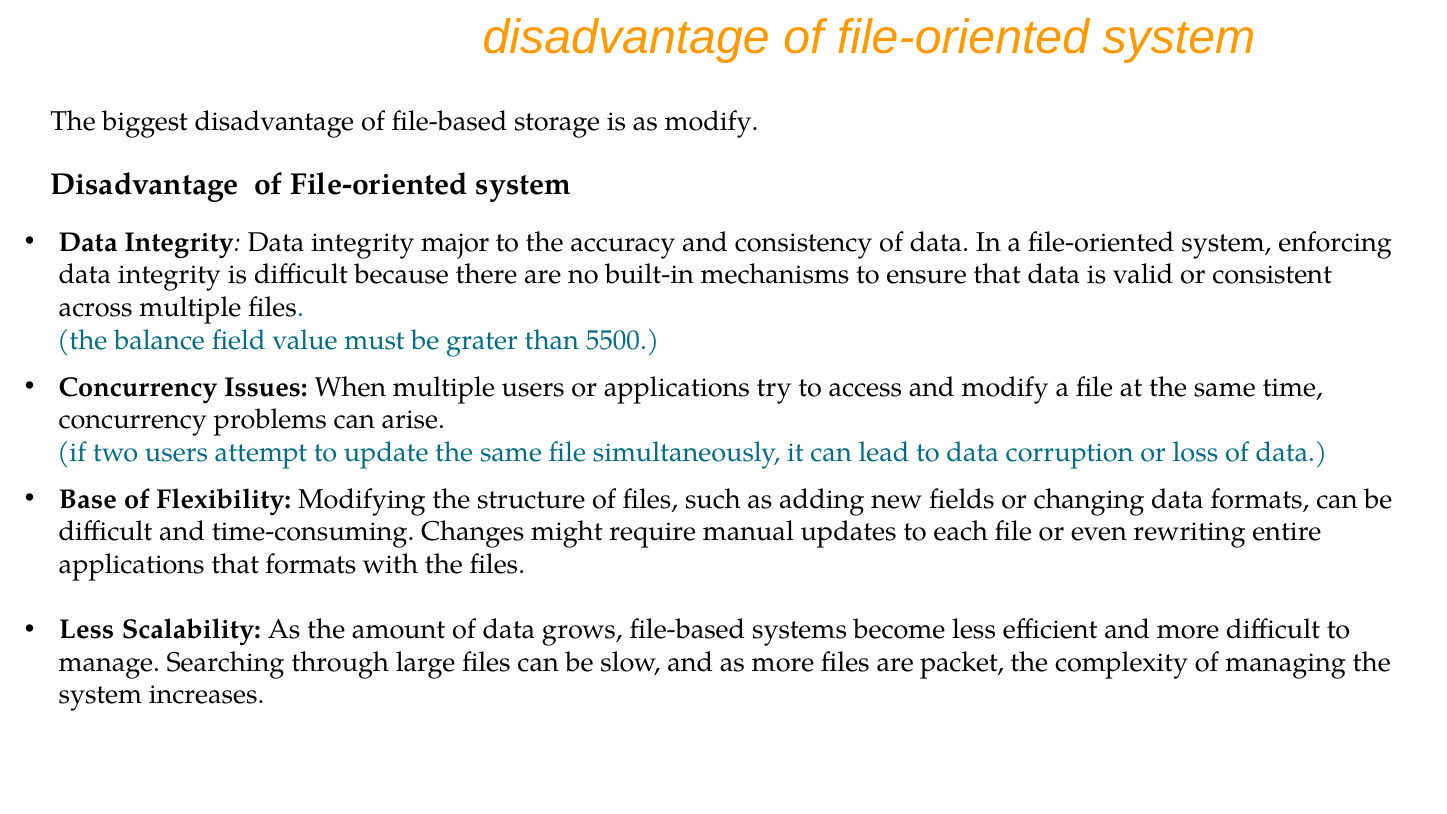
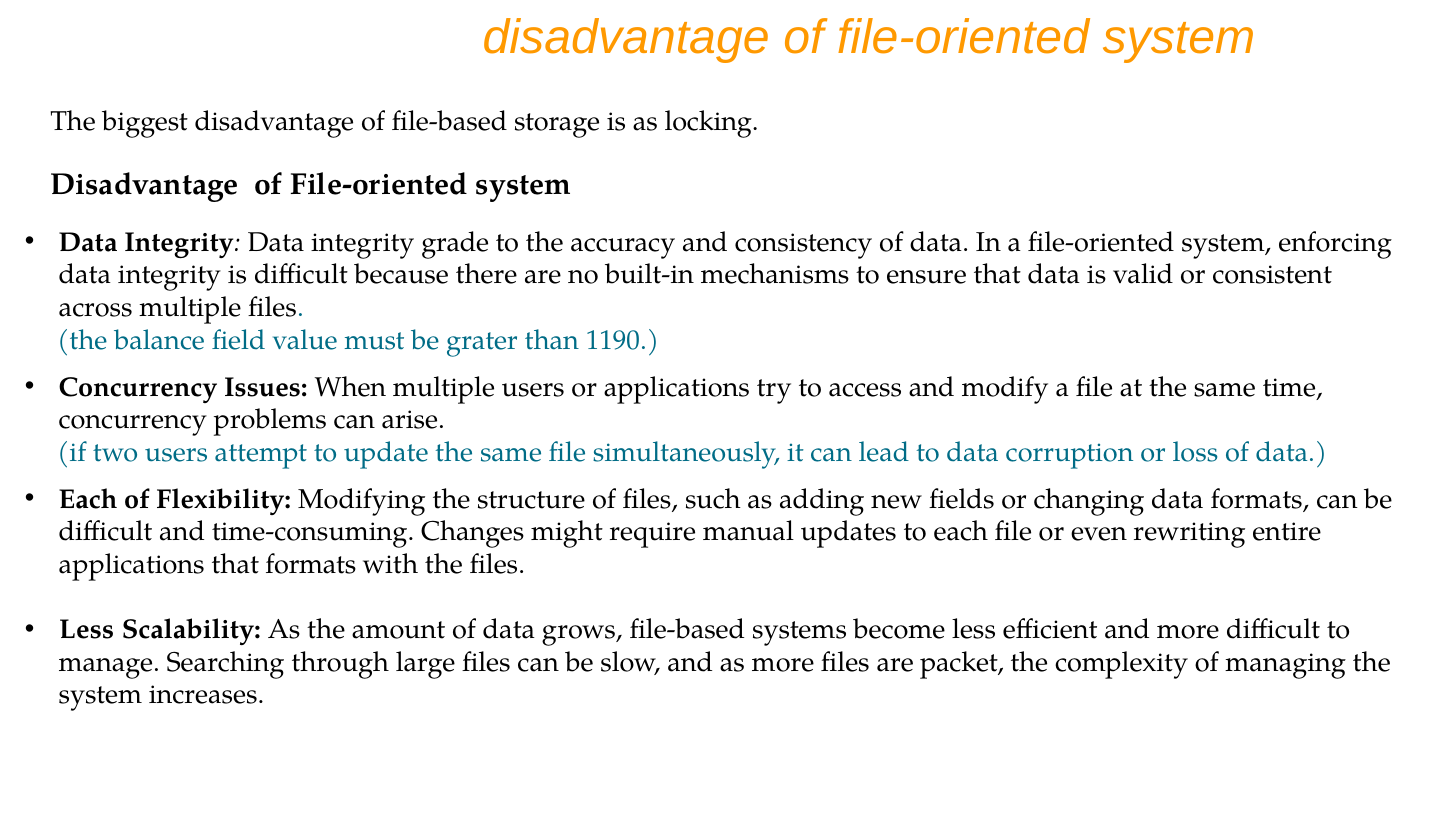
as modify: modify -> locking
major: major -> grade
5500: 5500 -> 1190
Base at (88, 499): Base -> Each
